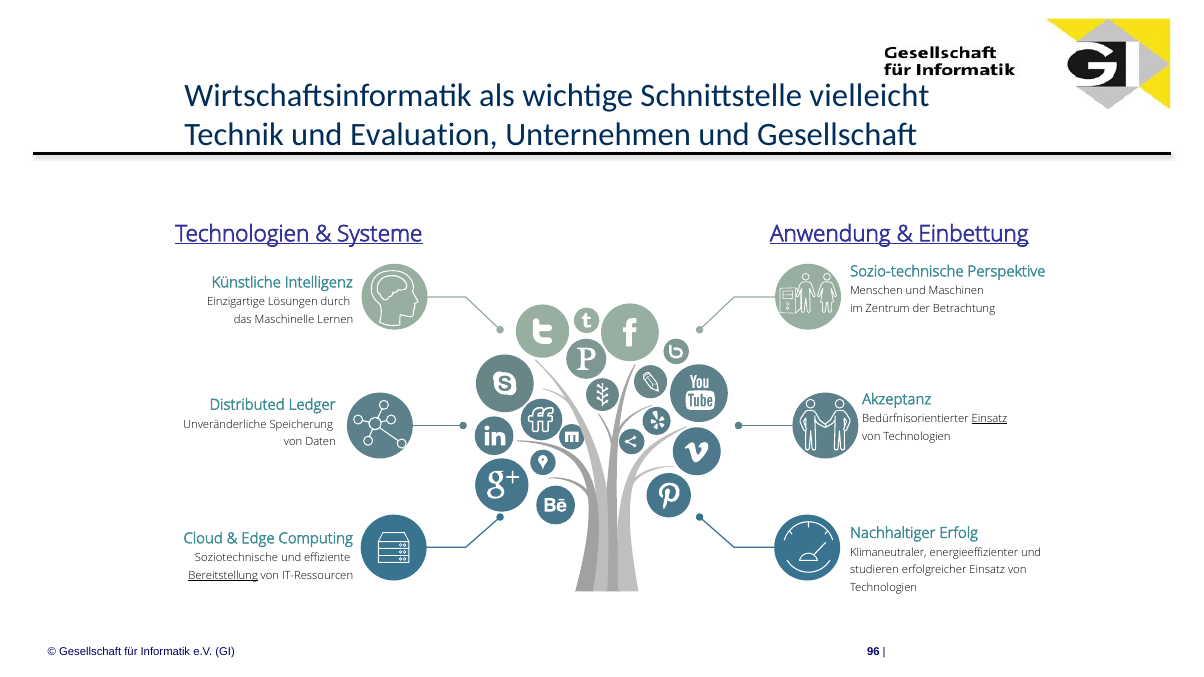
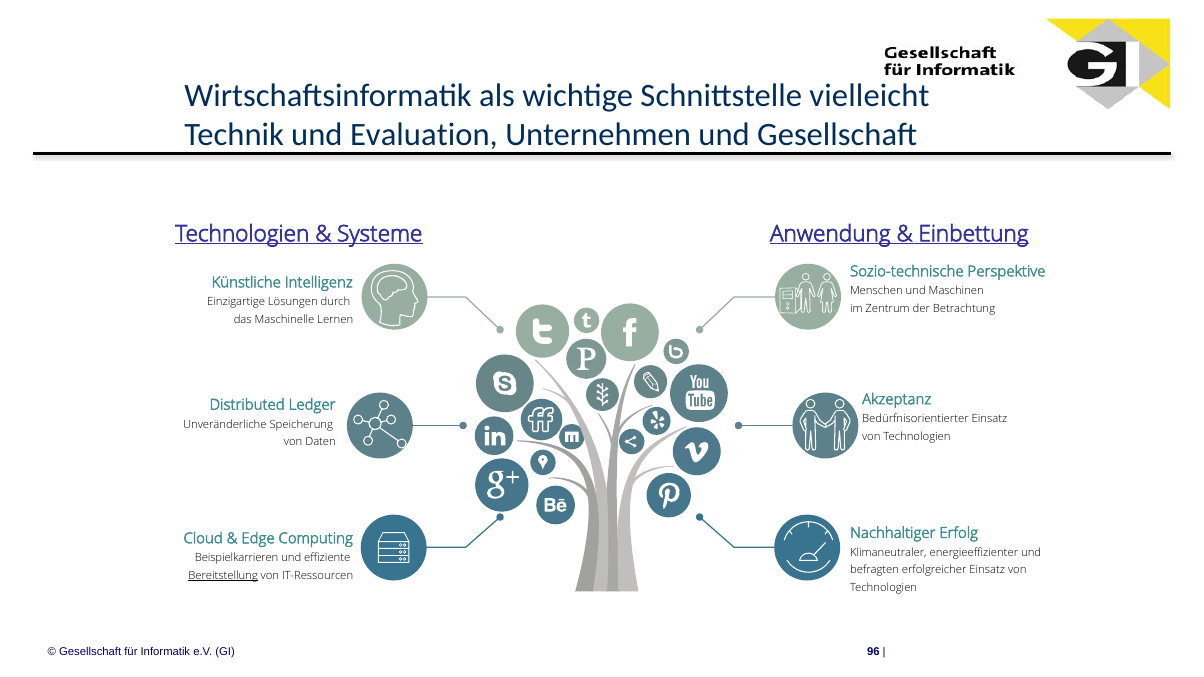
Einsatz at (989, 419) underline: present -> none
Soziotechnische: Soziotechnische -> Beispielkarrieren
studieren: studieren -> befragten
